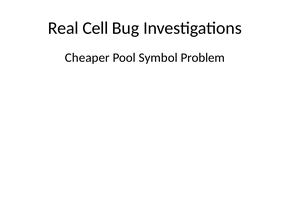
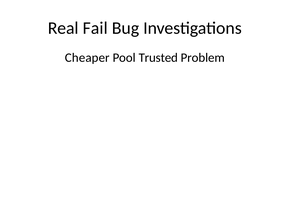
Cell: Cell -> Fail
Symbol: Symbol -> Trusted
